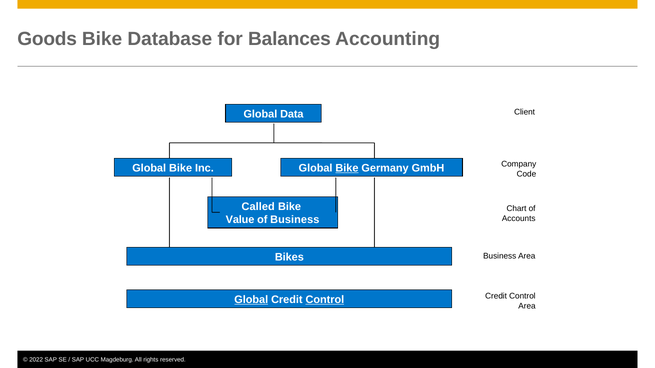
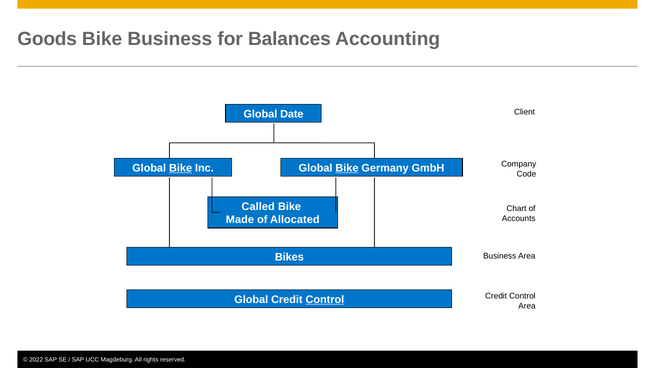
Bike Database: Database -> Business
Data: Data -> Date
Bike at (181, 168) underline: none -> present
Value: Value -> Made
of Business: Business -> Allocated
Global at (251, 300) underline: present -> none
